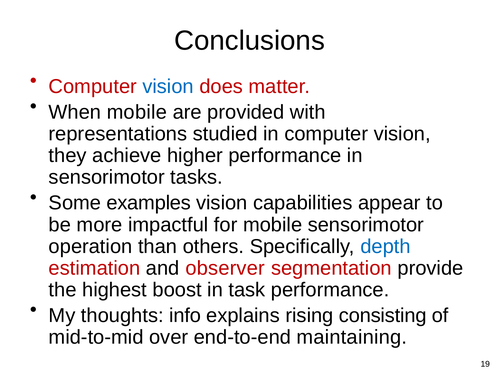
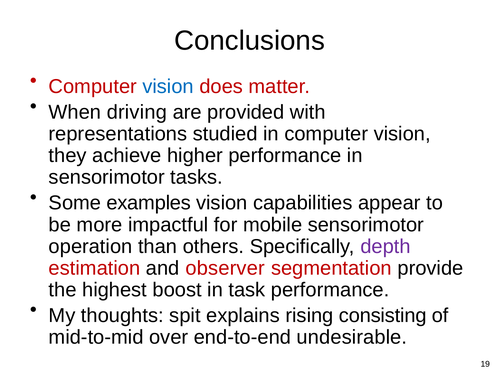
When mobile: mobile -> driving
depth colour: blue -> purple
info: info -> spit
maintaining: maintaining -> undesirable
